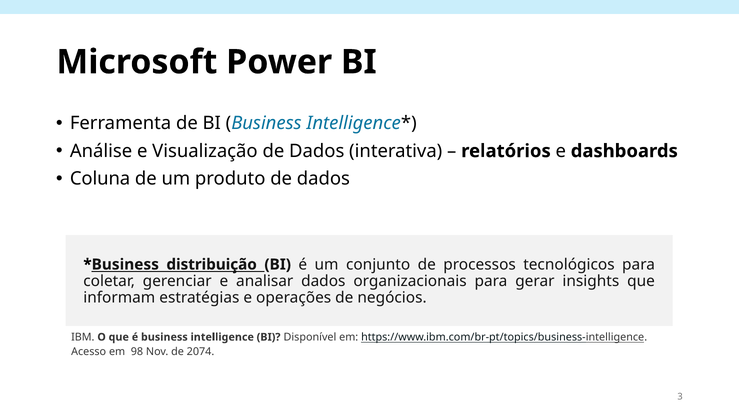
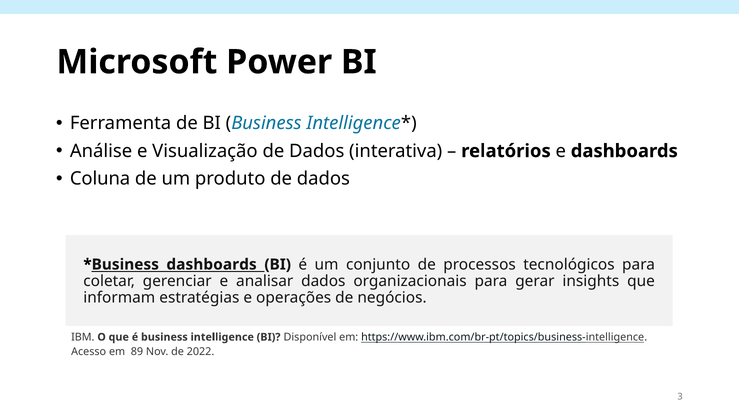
distribuição at (212, 264): distribuição -> dashboards
98: 98 -> 89
2074: 2074 -> 2022
